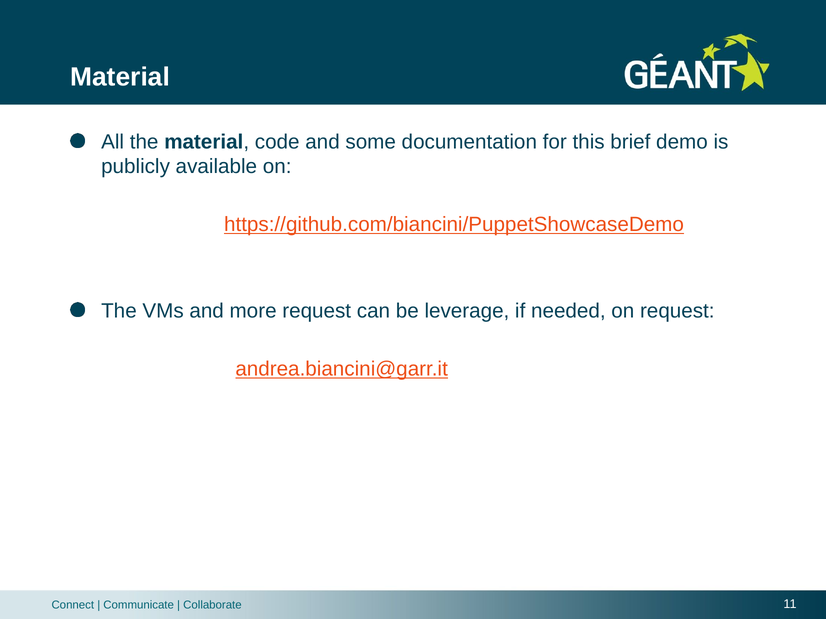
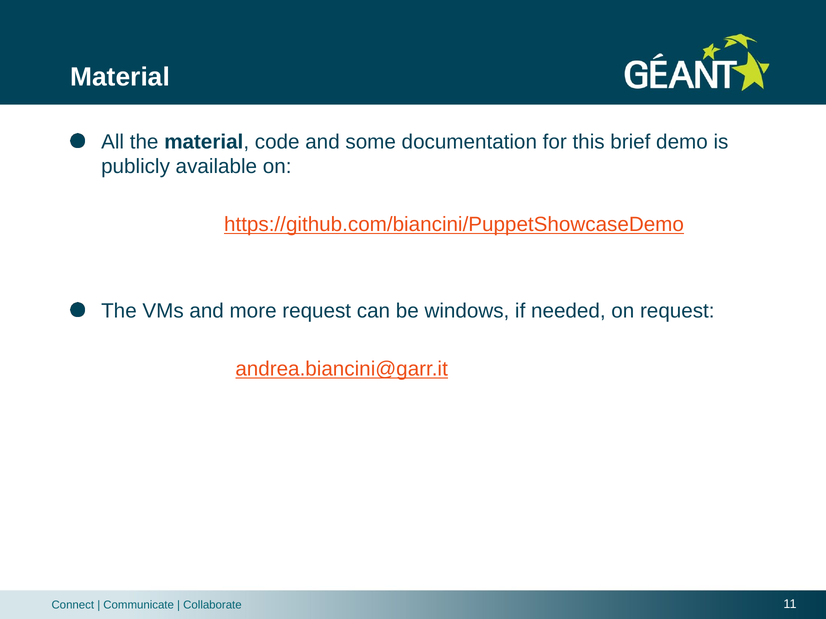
leverage: leverage -> windows
